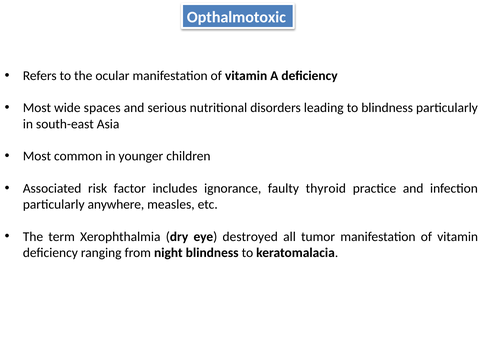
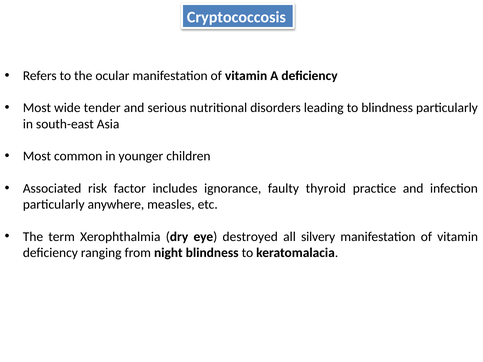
Opthalmotoxic: Opthalmotoxic -> Cryptococcosis
spaces: spaces -> tender
tumor: tumor -> silvery
